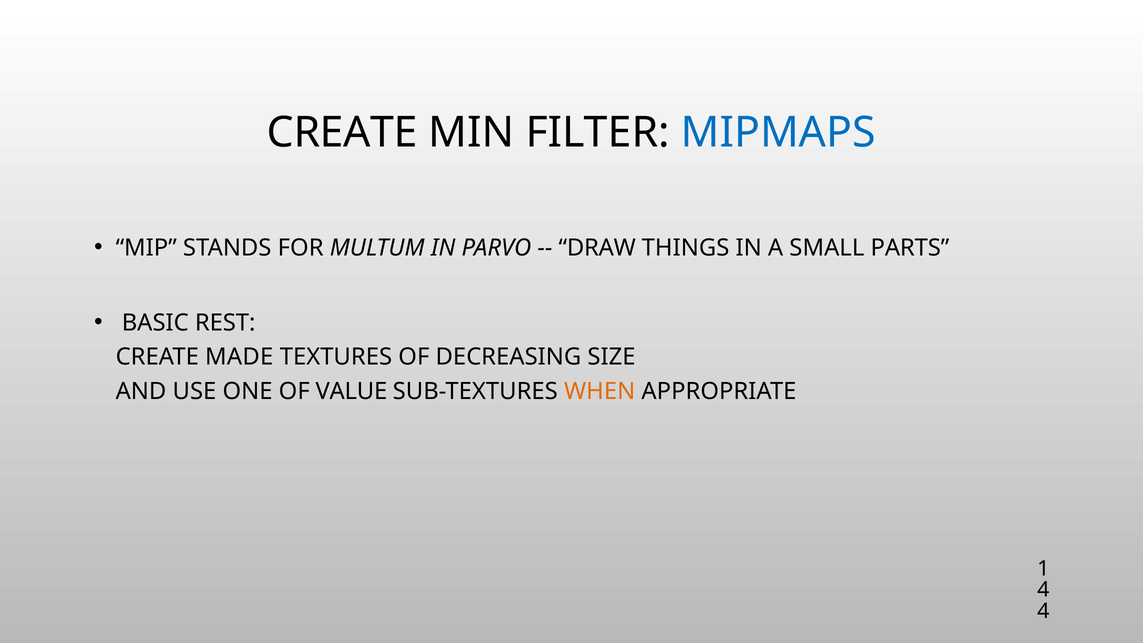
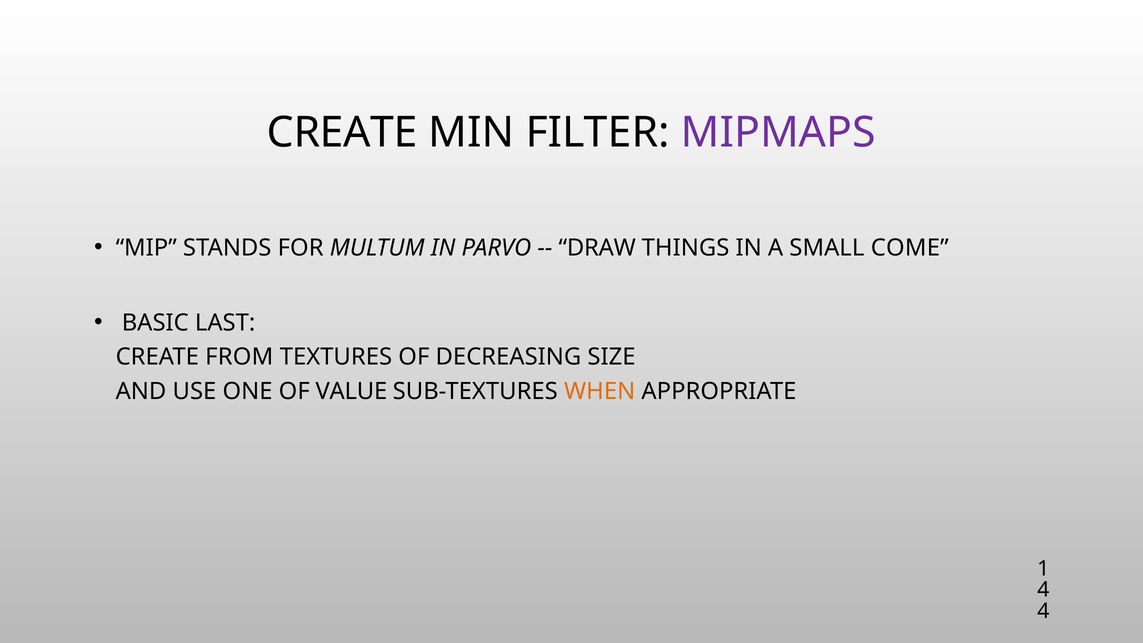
MIPMAPS colour: blue -> purple
PARTS: PARTS -> COME
REST: REST -> LAST
MADE: MADE -> FROM
